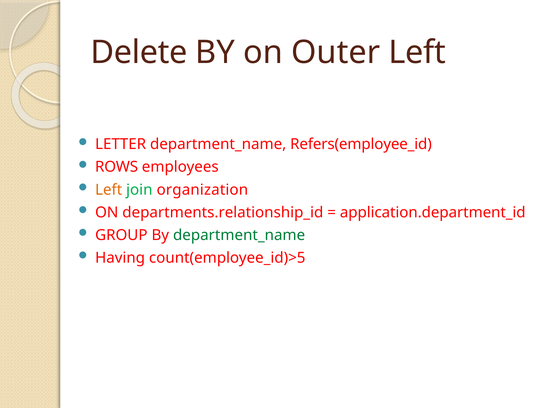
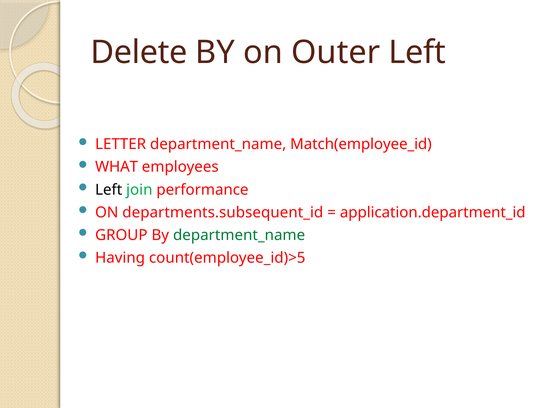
Refers(employee_id: Refers(employee_id -> Match(employee_id
ROWS: ROWS -> WHAT
Left at (109, 190) colour: orange -> black
organization: organization -> performance
departments.relationship_id: departments.relationship_id -> departments.subsequent_id
